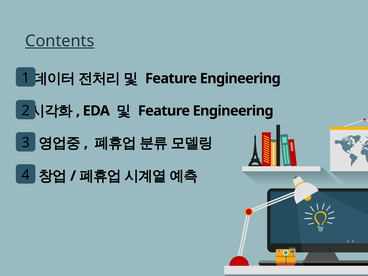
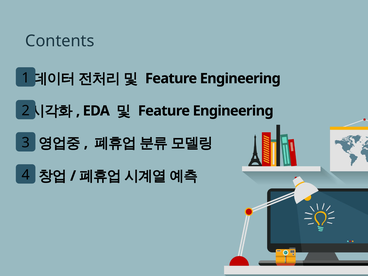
Contents underline: present -> none
